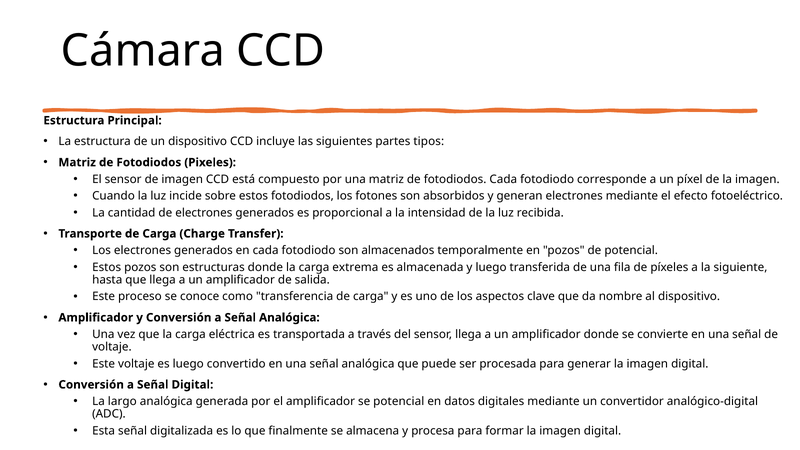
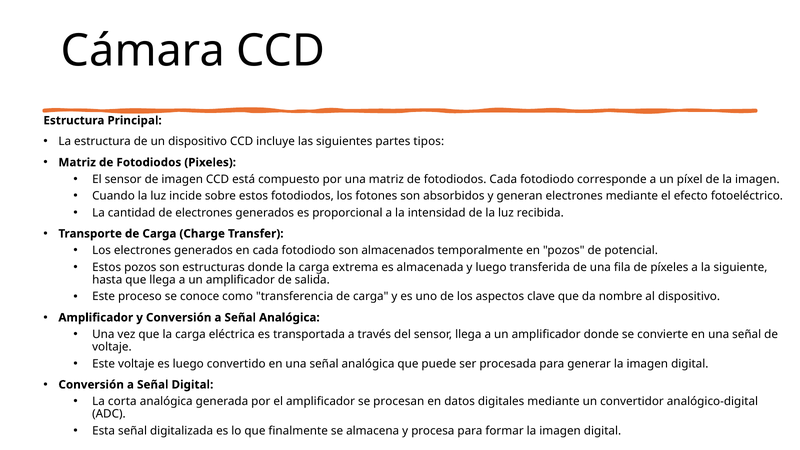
largo: largo -> corta
se potencial: potencial -> procesan
